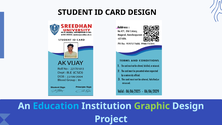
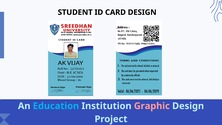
Graphic colour: light green -> pink
